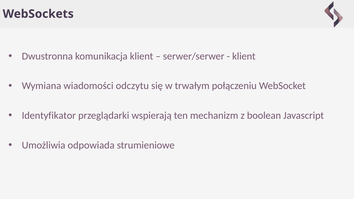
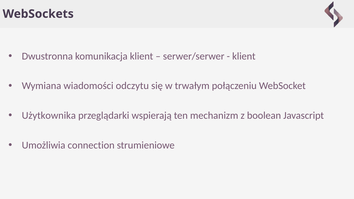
Identyfikator: Identyfikator -> Użytkownika
odpowiada: odpowiada -> connection
